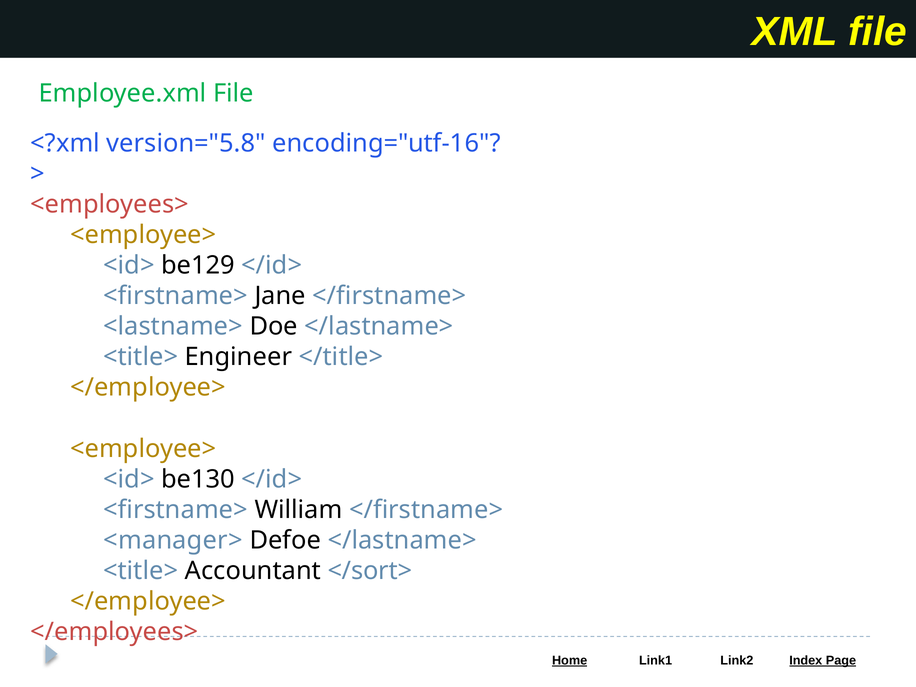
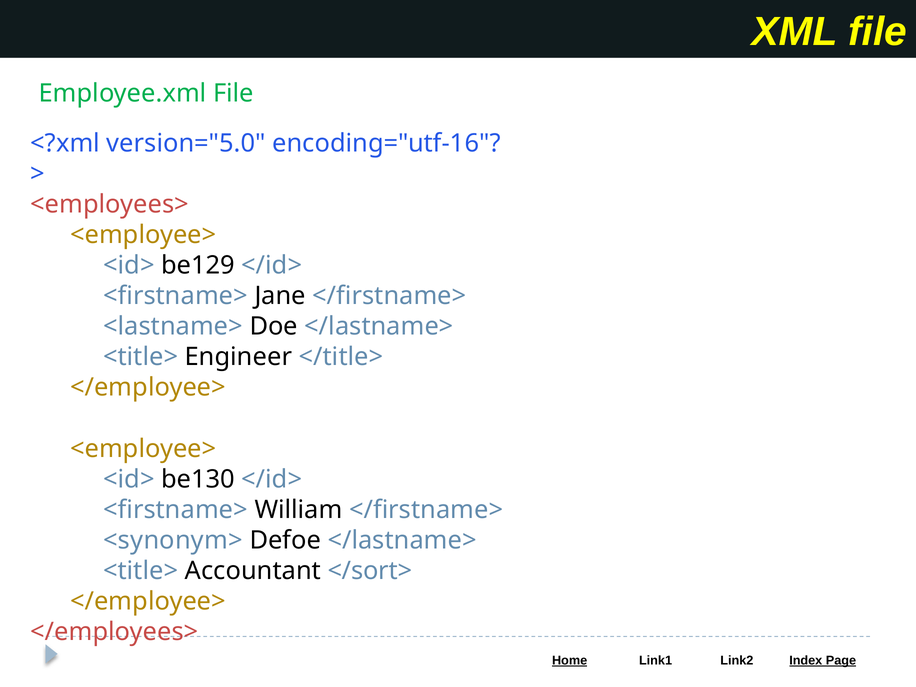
version="5.8: version="5.8 -> version="5.0
<manager>: <manager> -> <synonym>
